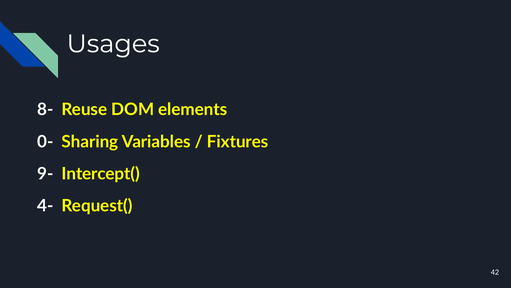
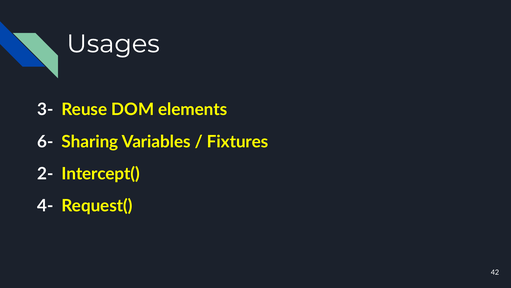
8-: 8- -> 3-
0-: 0- -> 6-
9-: 9- -> 2-
